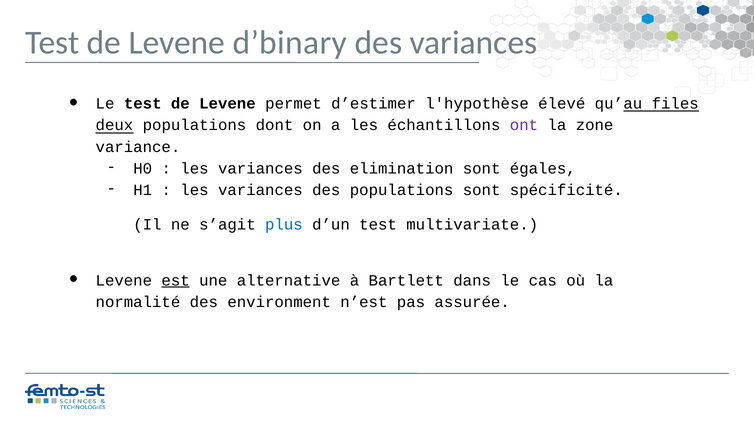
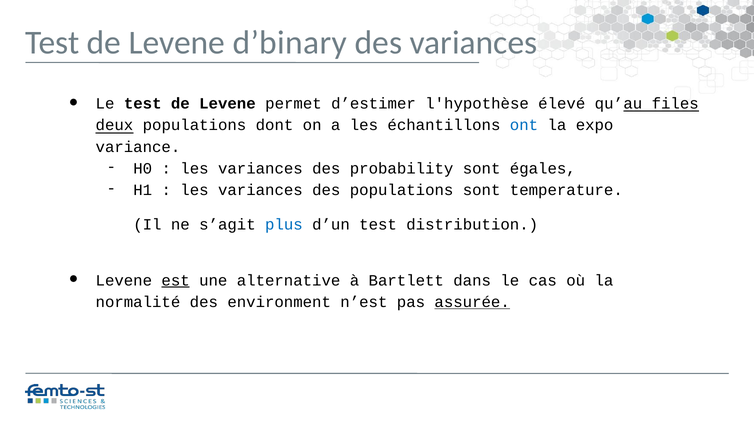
ont colour: purple -> blue
zone: zone -> expo
elimination: elimination -> probability
spécificité: spécificité -> temperature
multivariate: multivariate -> distribution
assurée underline: none -> present
